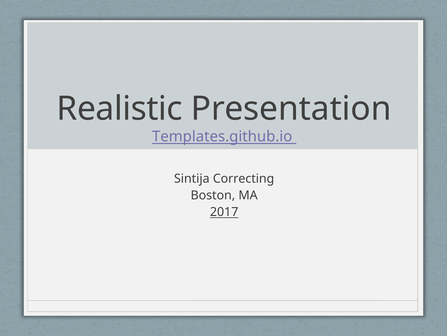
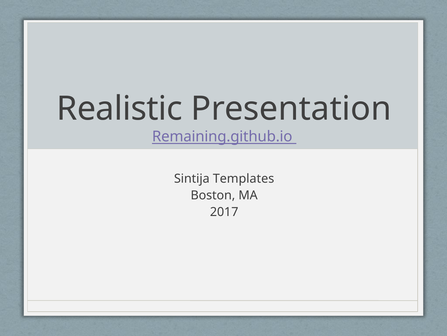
Templates.github.io: Templates.github.io -> Remaining.github.io
Correcting: Correcting -> Templates
2017 underline: present -> none
